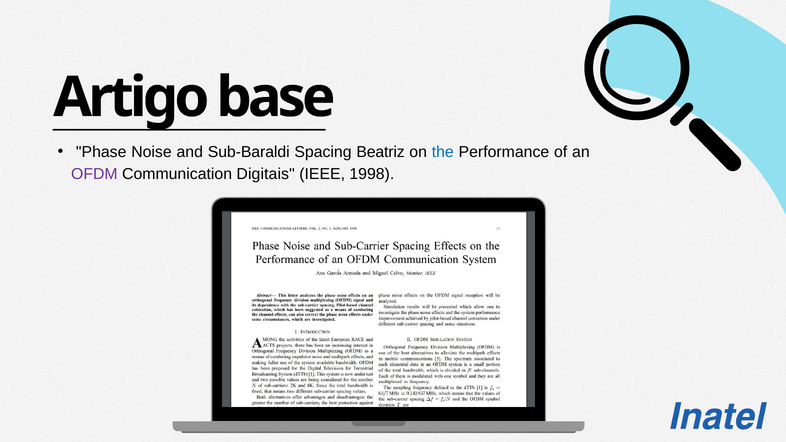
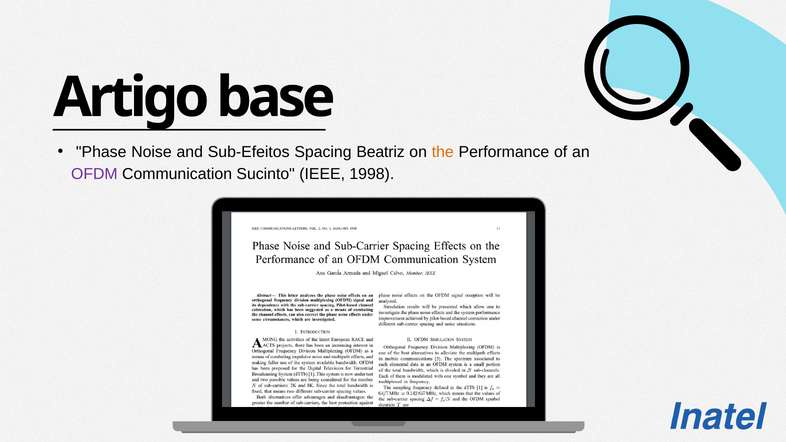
Sub-Baraldi: Sub-Baraldi -> Sub-Efeitos
the colour: blue -> orange
Digitais: Digitais -> Sucinto
